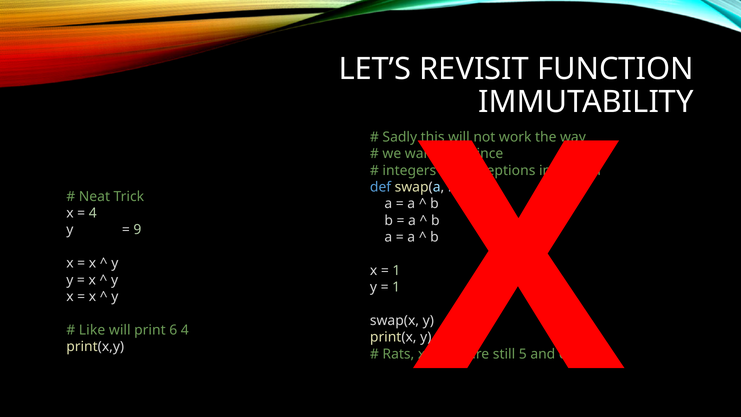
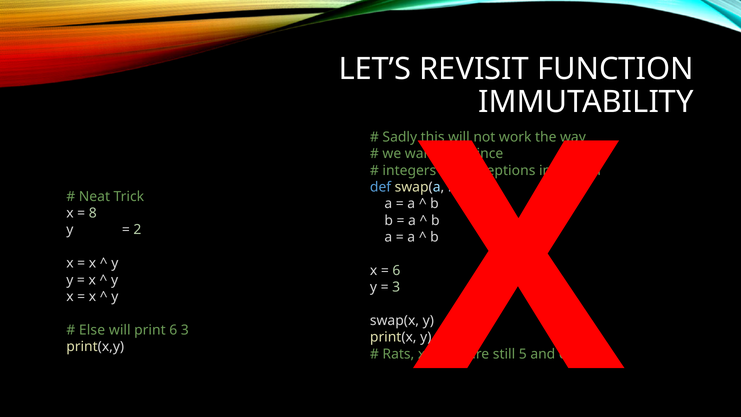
4 at (93, 213): 4 -> 8
9: 9 -> 2
1 at (396, 270): 1 -> 6
1 at (396, 287): 1 -> 3
Like: Like -> Else
6 4: 4 -> 3
